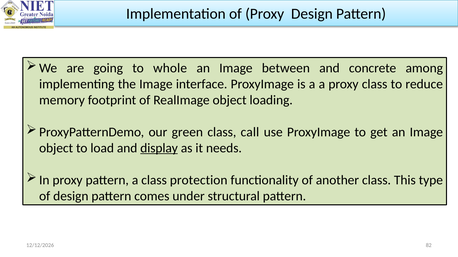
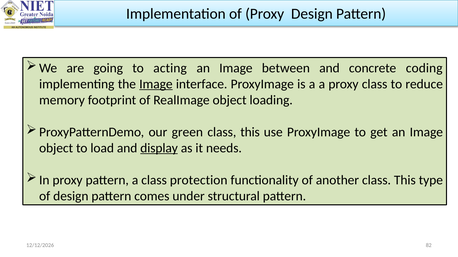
whole: whole -> acting
among: among -> coding
Image at (156, 84) underline: none -> present
call at (250, 132): call -> this
